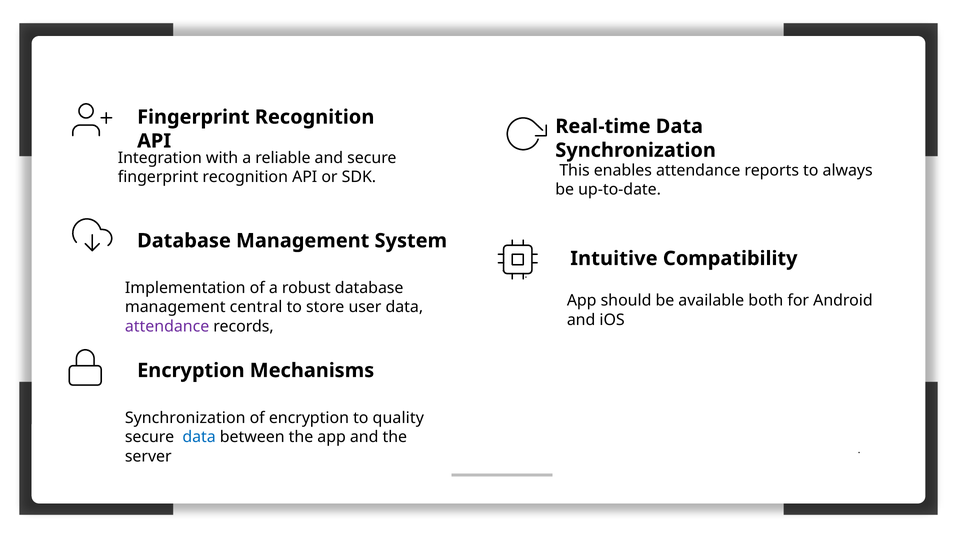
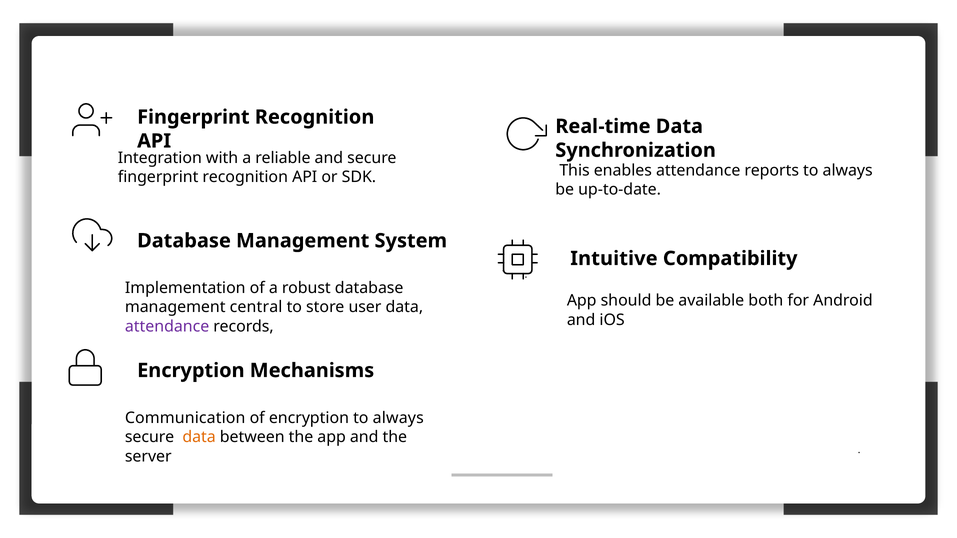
Synchronization at (185, 418): Synchronization -> Communication
encryption to quality: quality -> always
data at (199, 437) colour: blue -> orange
